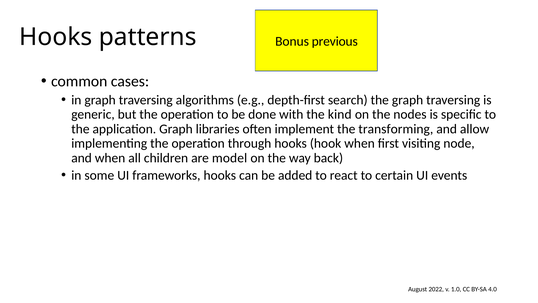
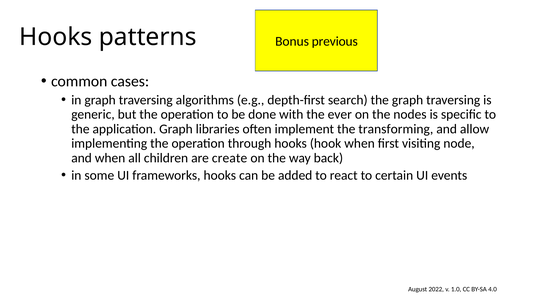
kind: kind -> ever
model: model -> create
